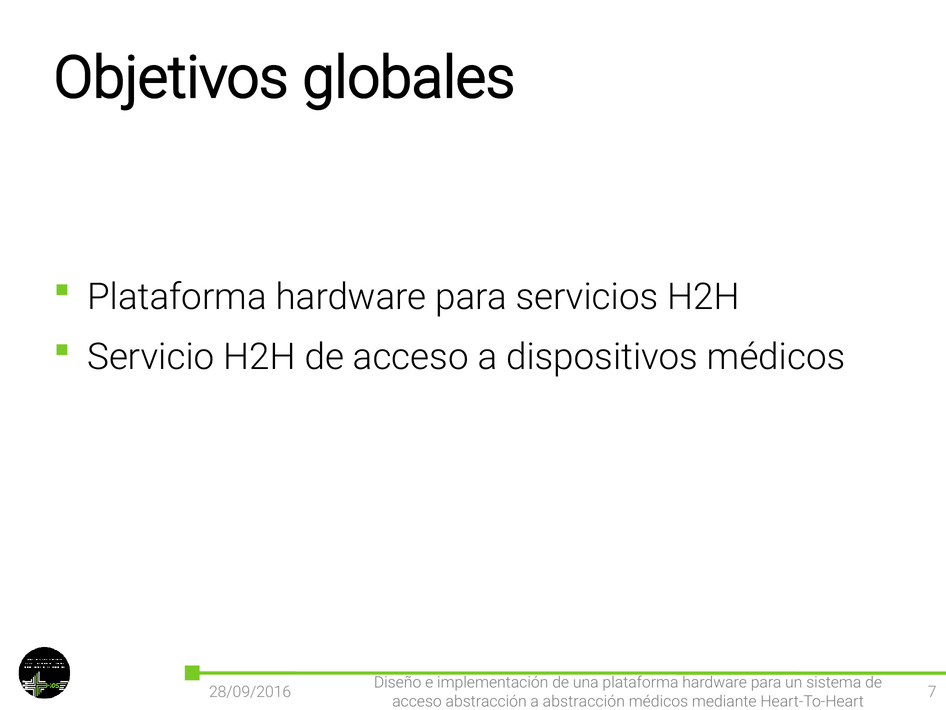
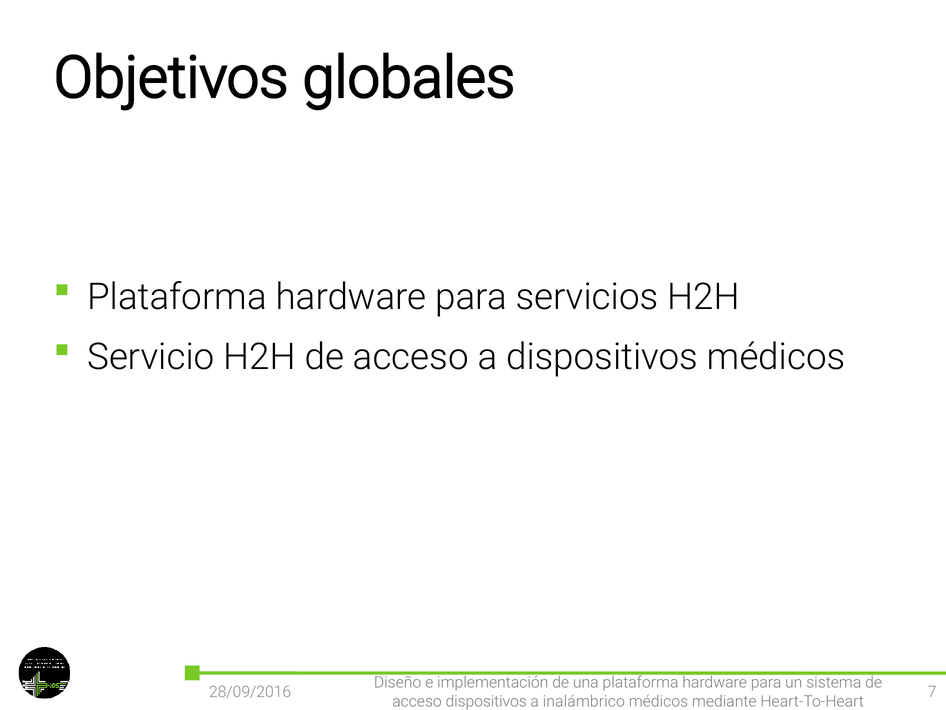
acceso abstracción: abstracción -> dispositivos
a abstracción: abstracción -> inalámbrico
